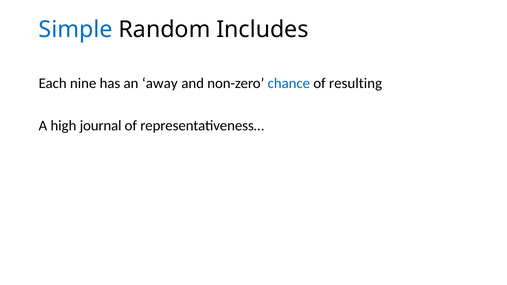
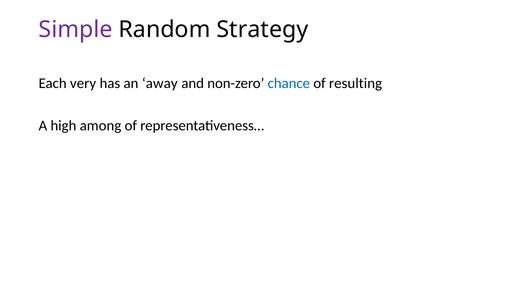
Simple colour: blue -> purple
Includes: Includes -> Strategy
nine: nine -> very
journal: journal -> among
